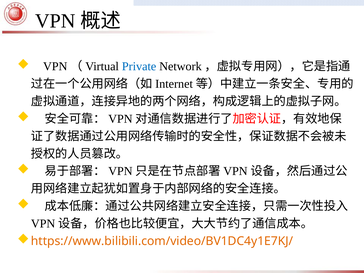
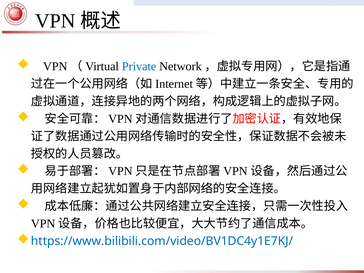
https://www.bilibili.com/video/BV1DC4y1E7KJ/ colour: orange -> blue
